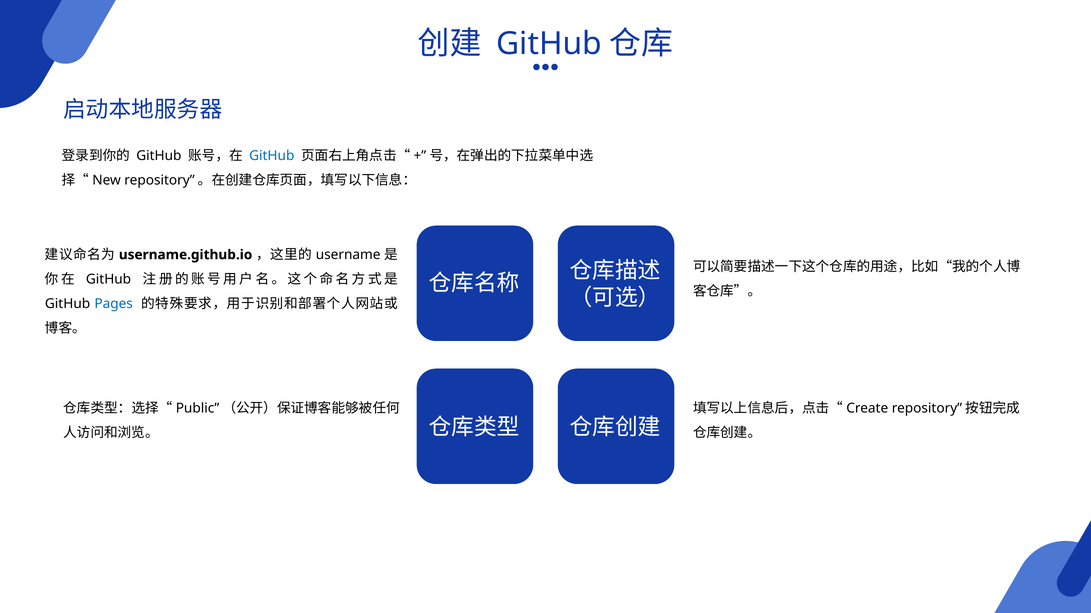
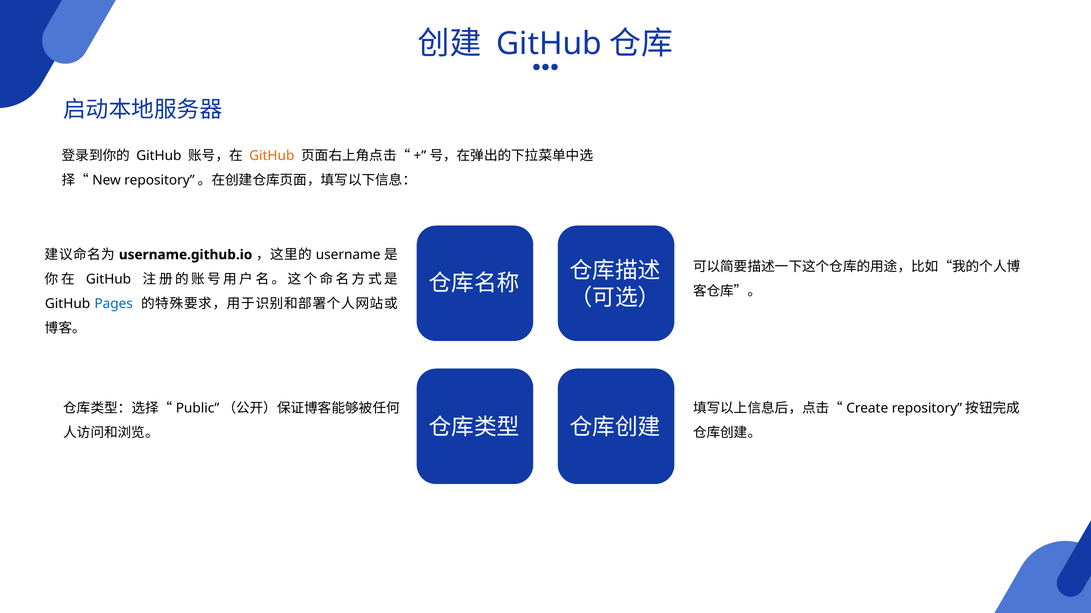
GitHub at (272, 156) colour: blue -> orange
